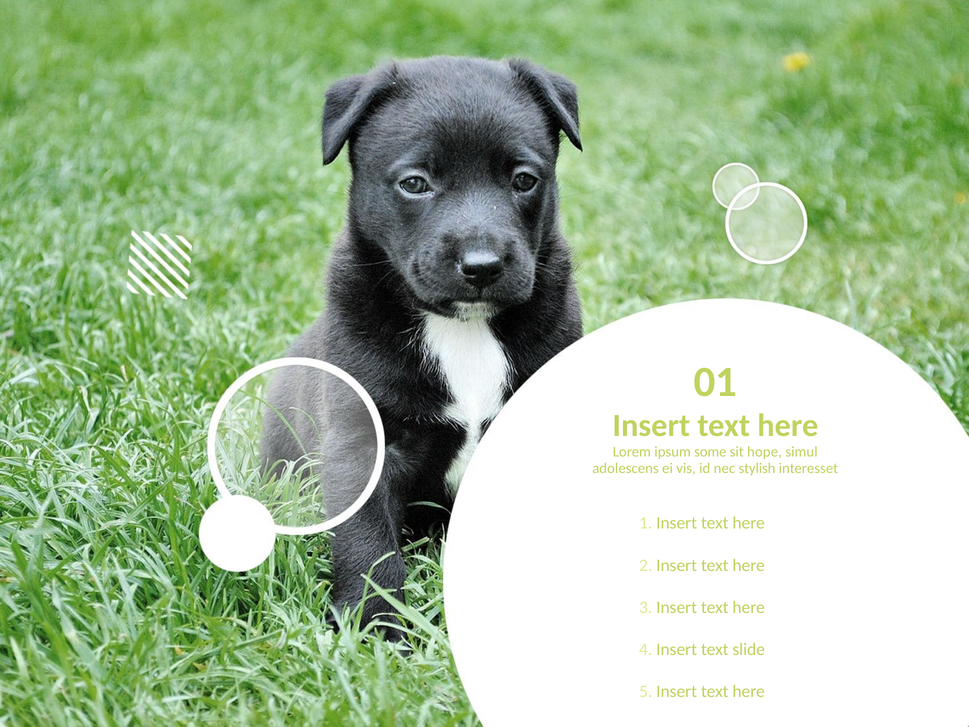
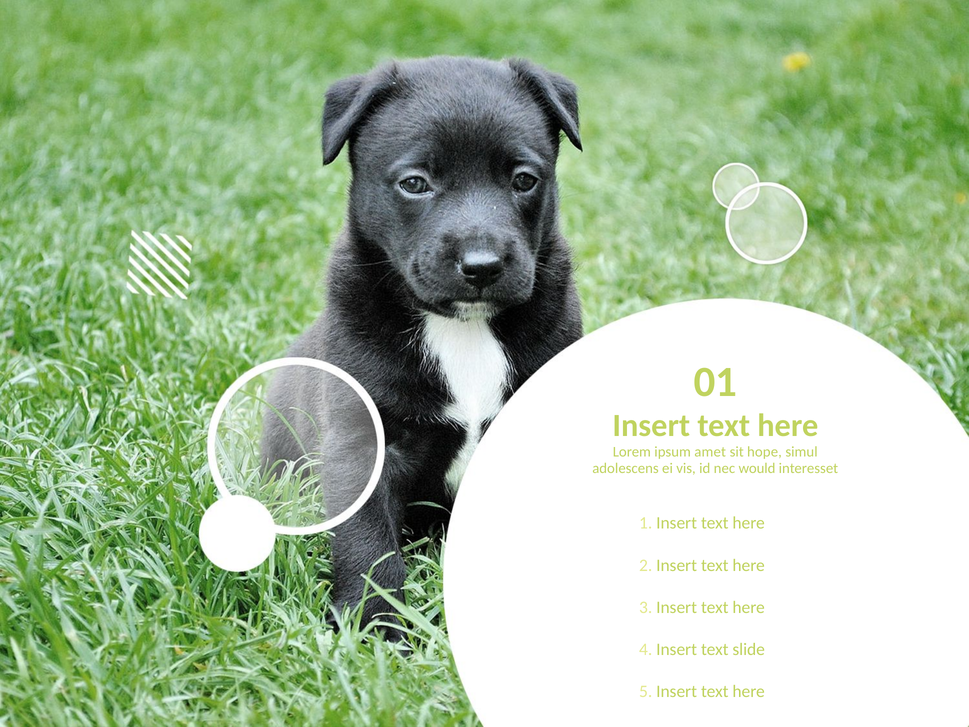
some: some -> amet
stylish: stylish -> would
